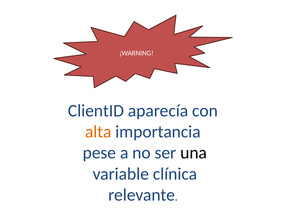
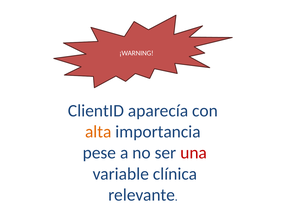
una colour: black -> red
